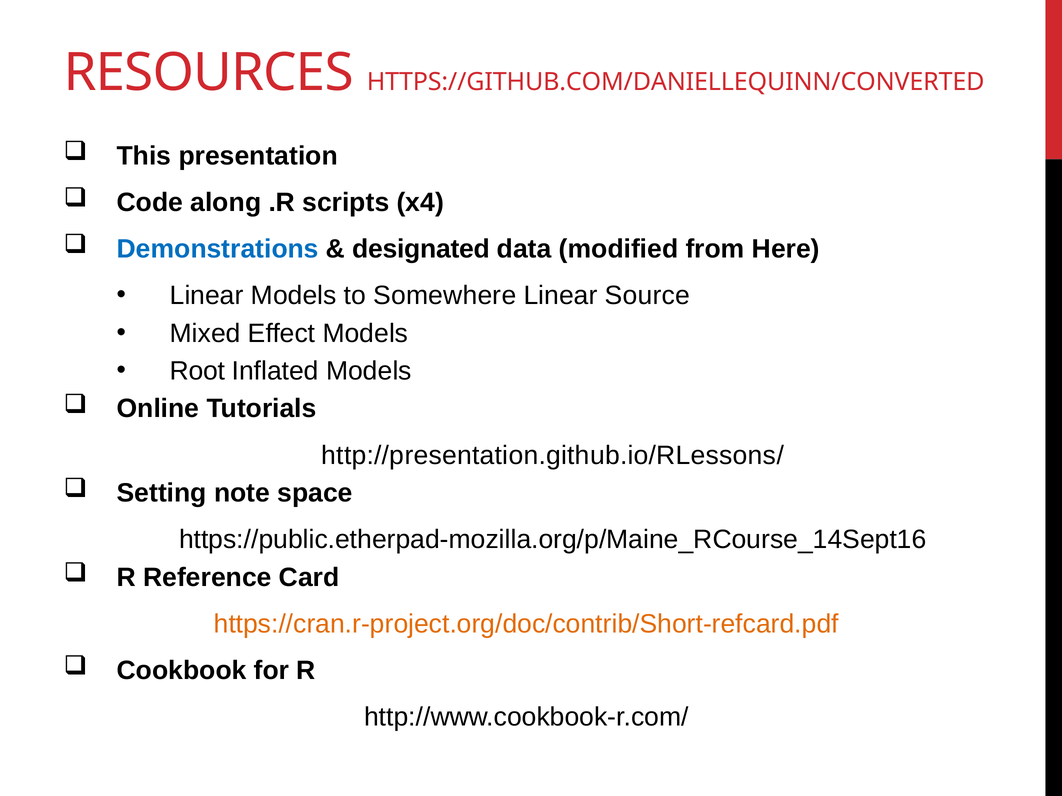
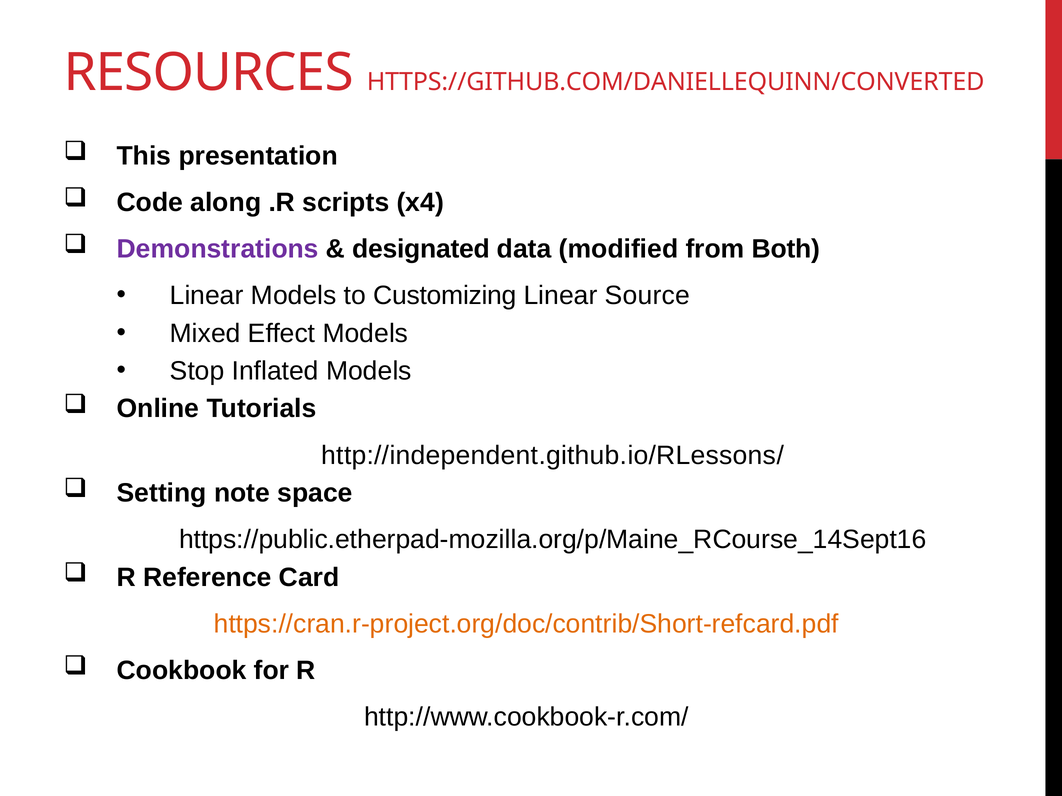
Demonstrations colour: blue -> purple
Here: Here -> Both
Somewhere: Somewhere -> Customizing
Root: Root -> Stop
http://presentation.github.io/RLessons/: http://presentation.github.io/RLessons/ -> http://independent.github.io/RLessons/
